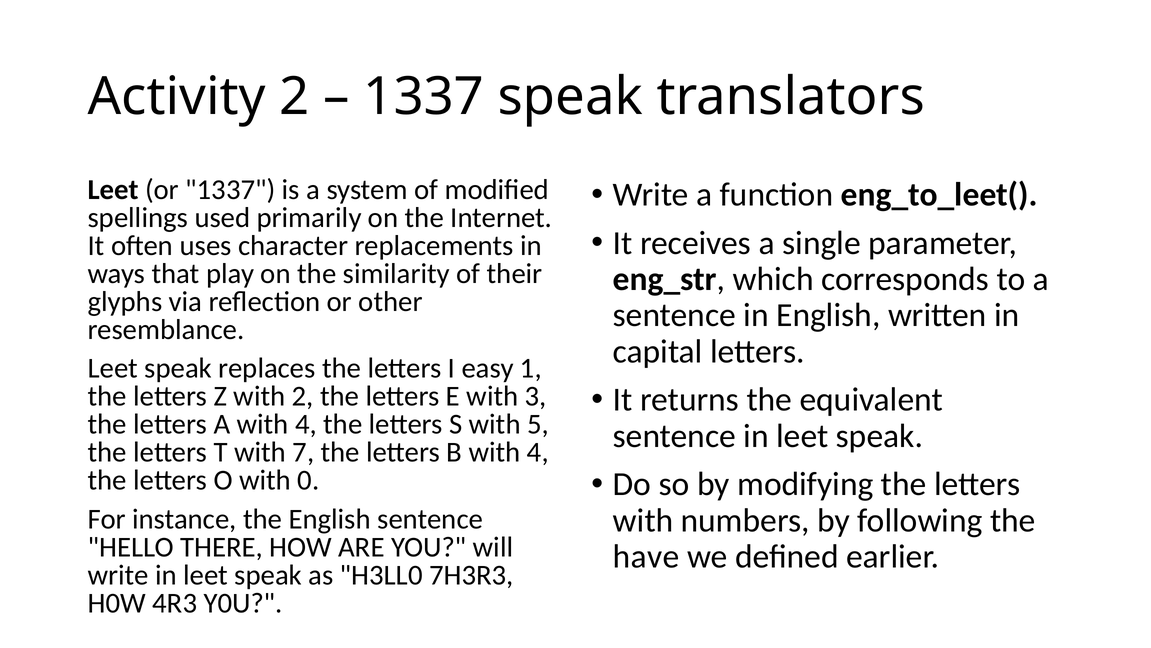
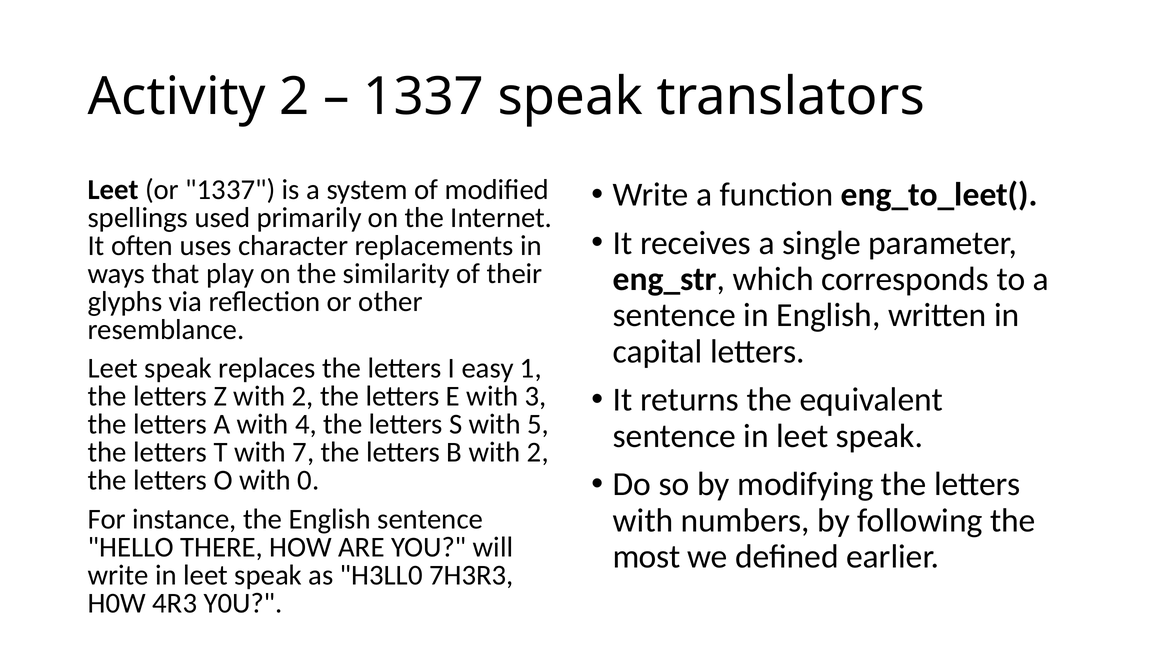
B with 4: 4 -> 2
have: have -> most
